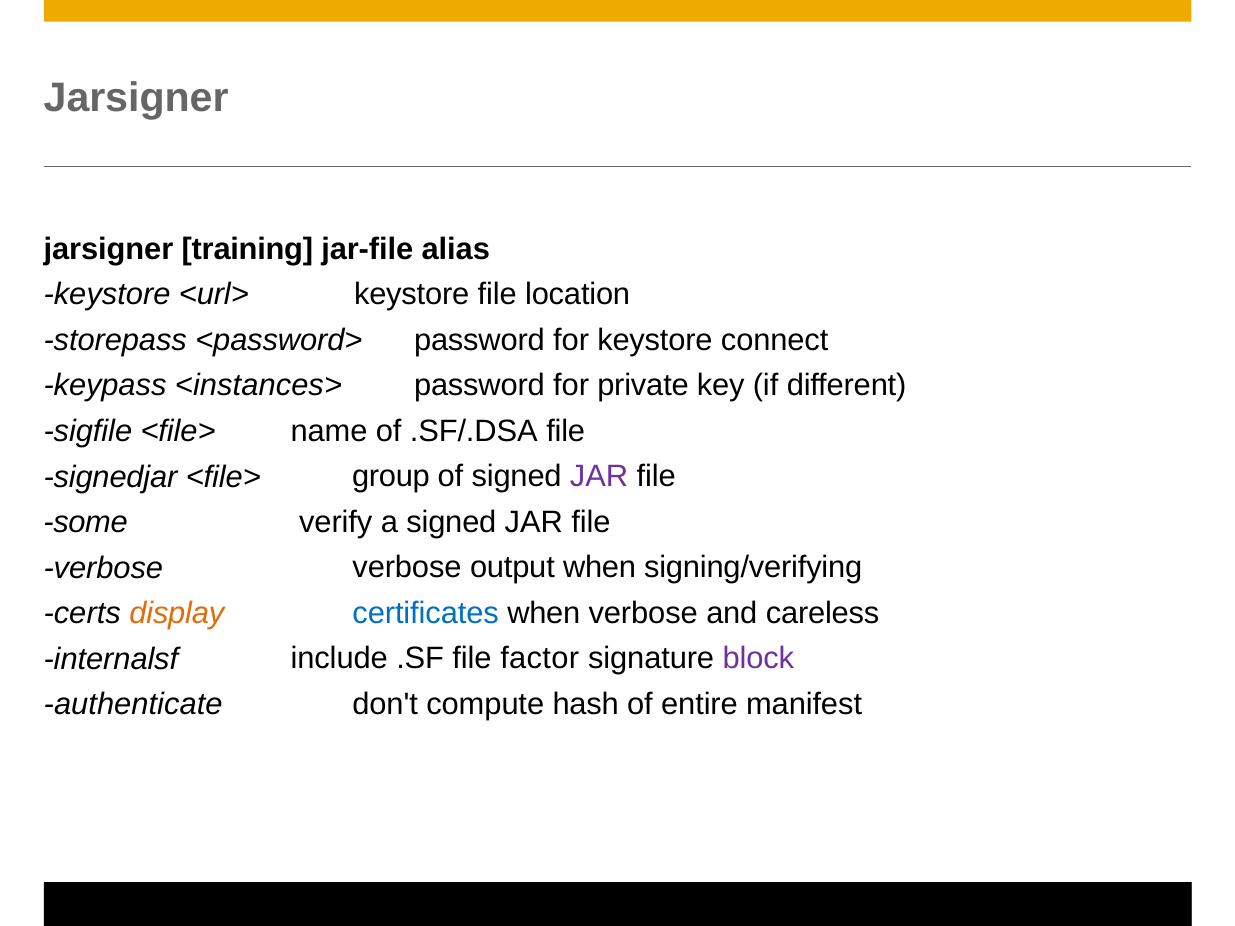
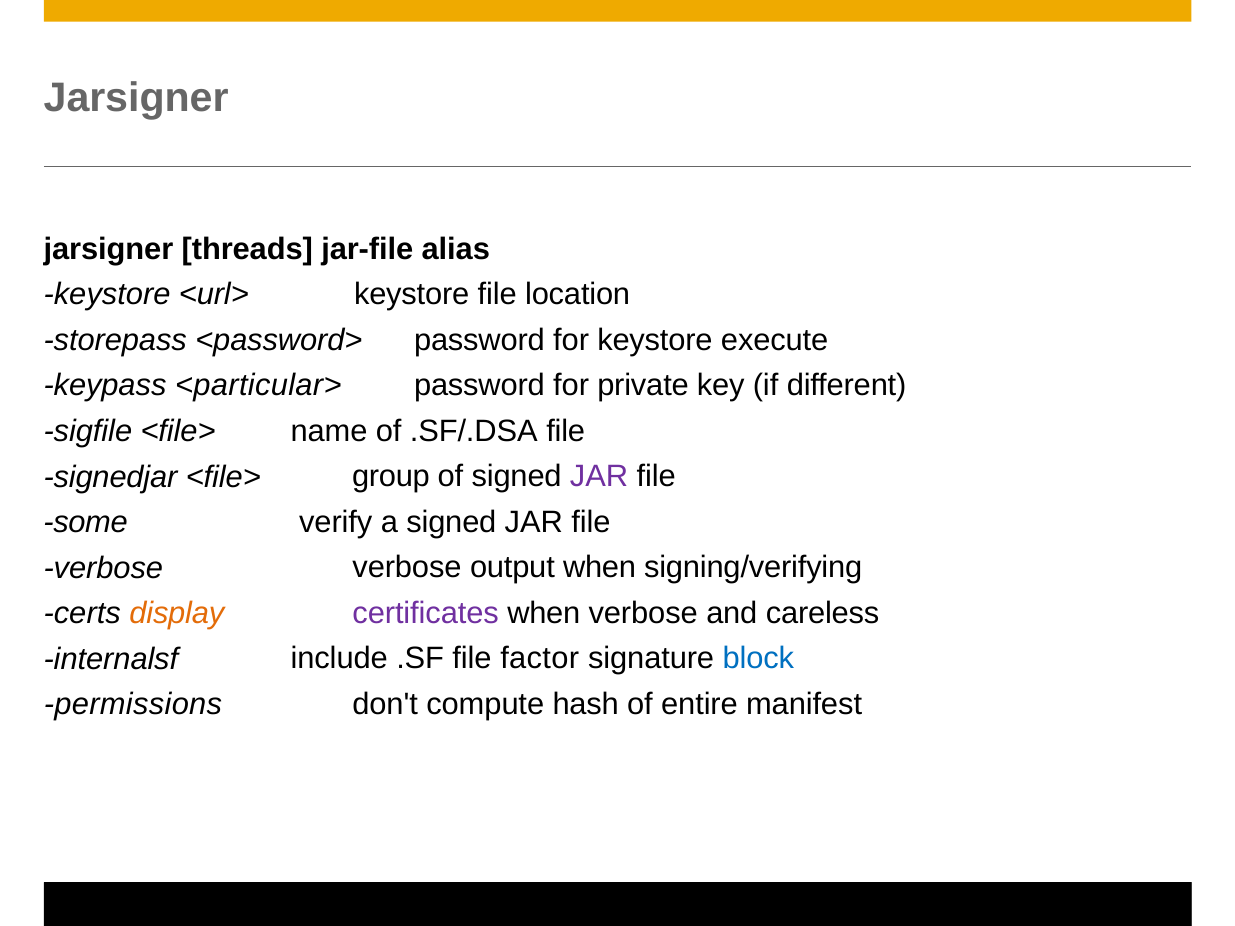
training: training -> threads
connect: connect -> execute
<instances>: <instances> -> <particular>
certificates colour: blue -> purple
block colour: purple -> blue
authenticate: authenticate -> permissions
